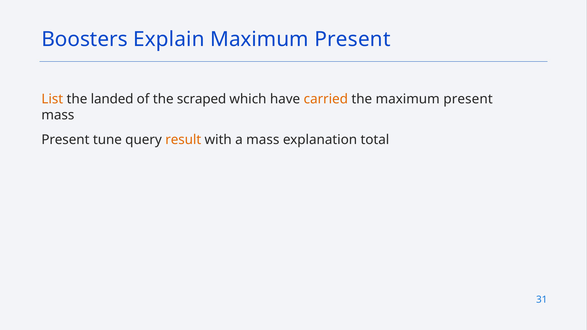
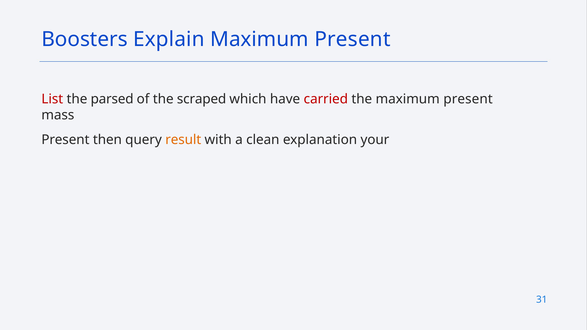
List colour: orange -> red
landed: landed -> parsed
carried colour: orange -> red
tune: tune -> then
a mass: mass -> clean
total: total -> your
